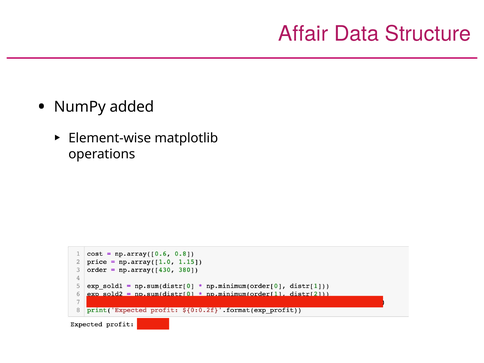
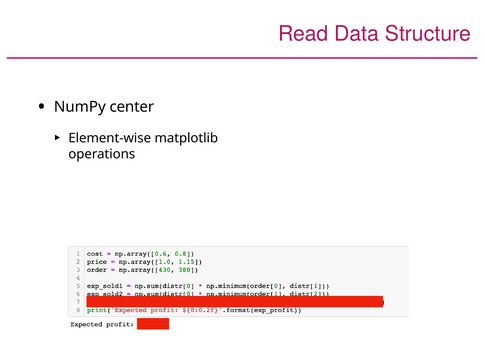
Affair: Affair -> Read
added: added -> center
